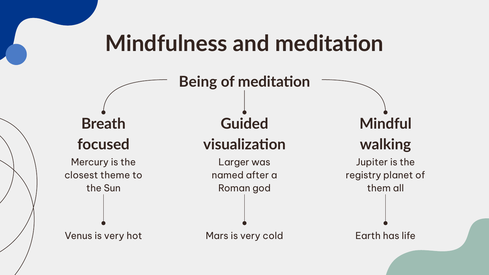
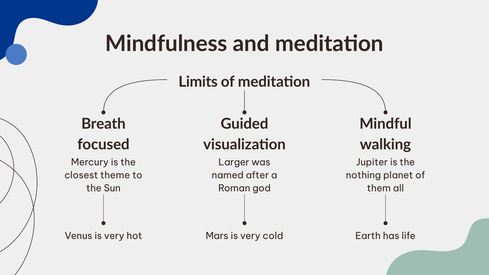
Being: Being -> Limits
registry: registry -> nothing
